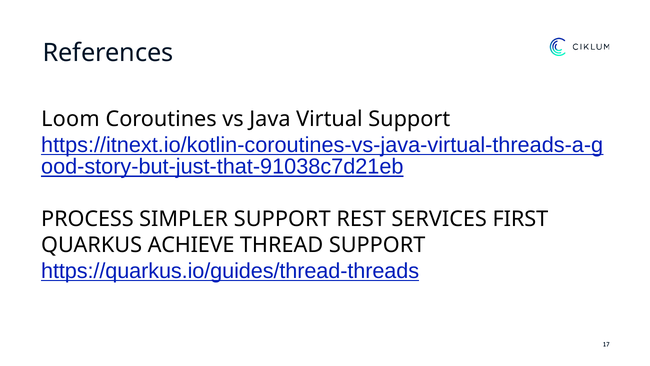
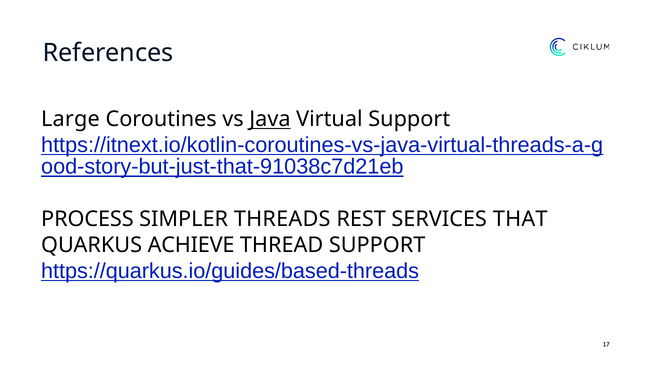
Loom: Loom -> Large
Java underline: none -> present
SIMPLER SUPPORT: SUPPORT -> THREADS
FIRST: FIRST -> THAT
https://quarkus.io/guides/thread-threads: https://quarkus.io/guides/thread-threads -> https://quarkus.io/guides/based-threads
